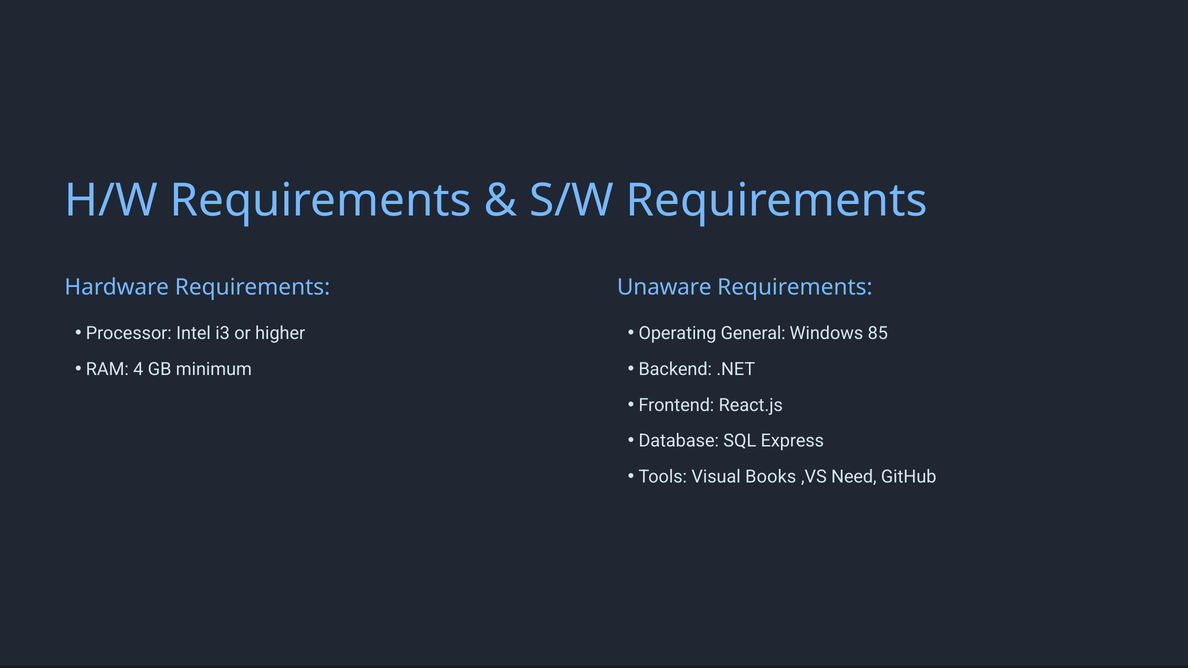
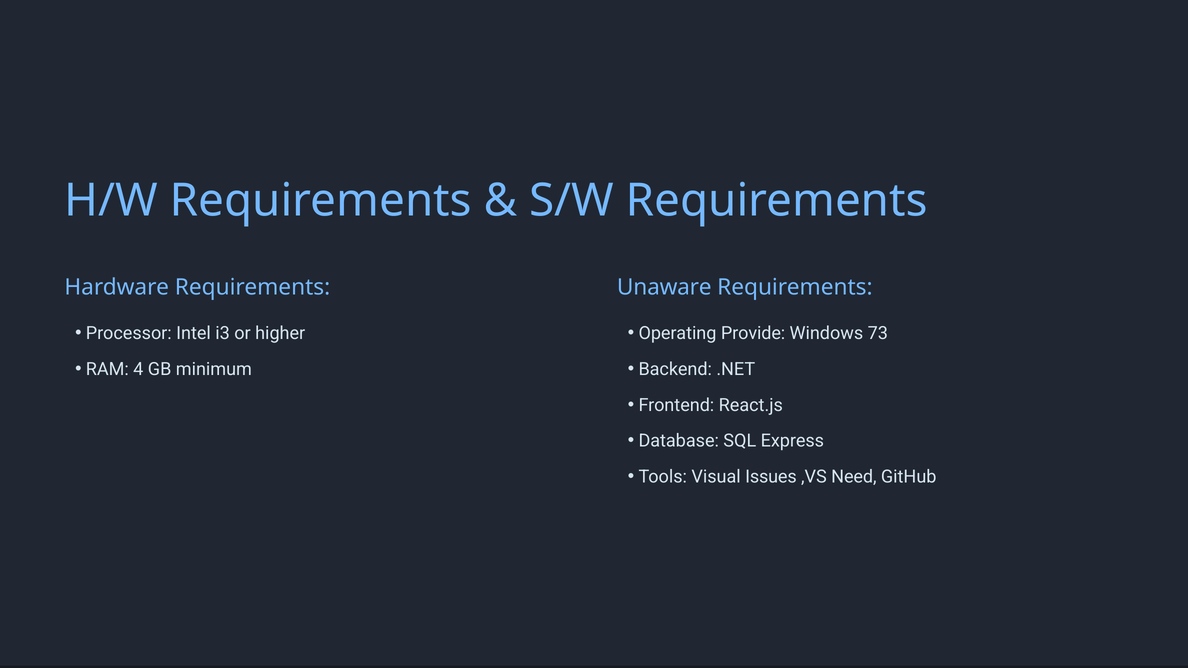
General: General -> Provide
85: 85 -> 73
Books: Books -> Issues
